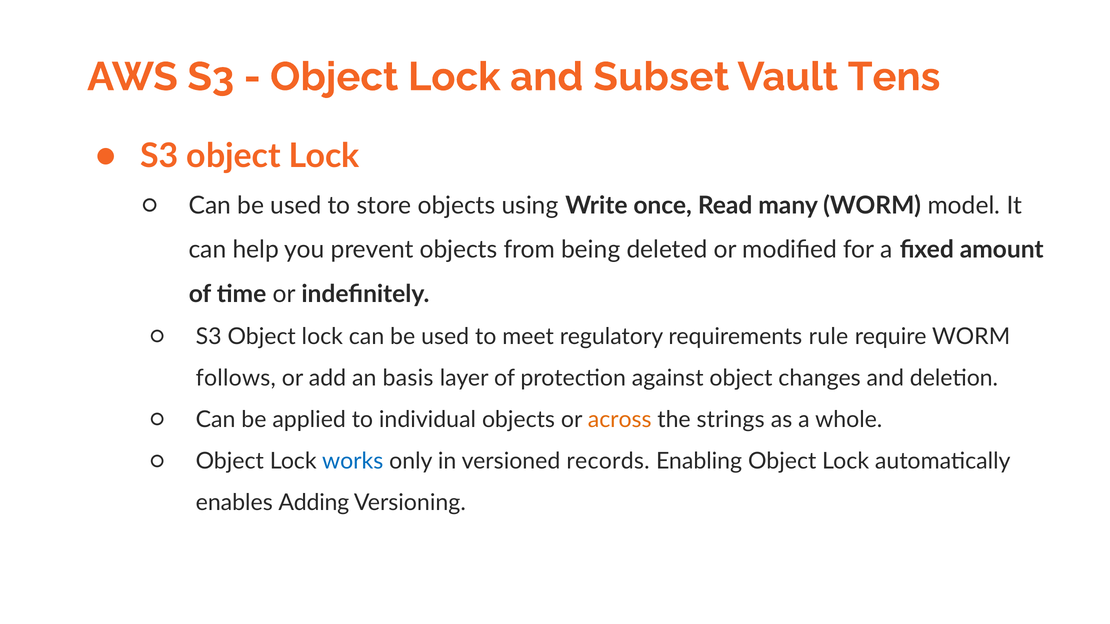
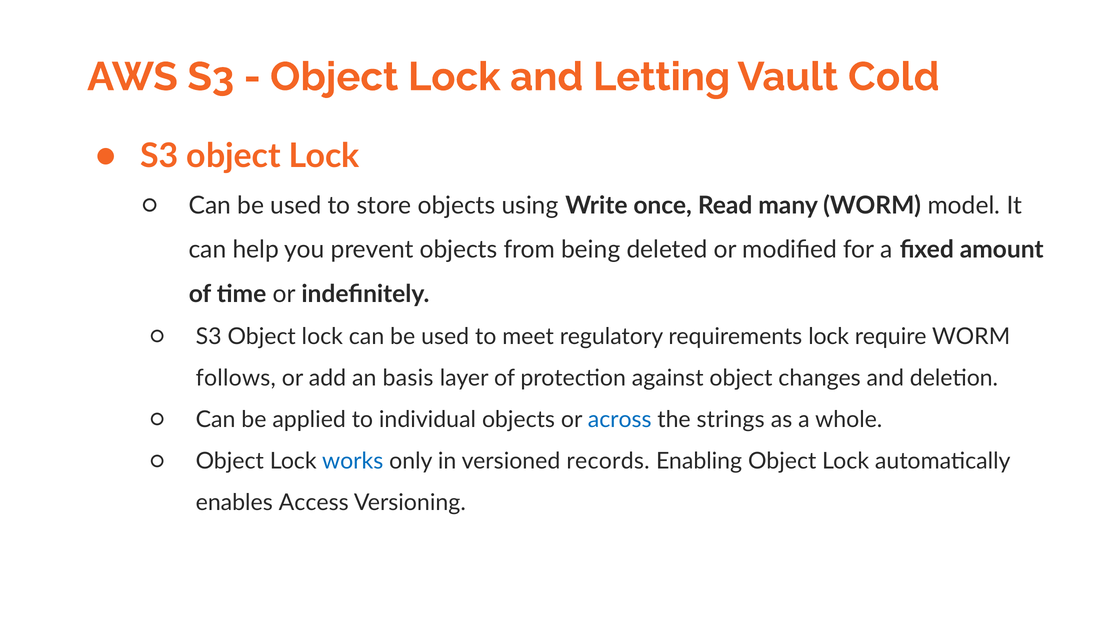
Subset: Subset -> Letting
Tens: Tens -> Cold
requirements rule: rule -> lock
across colour: orange -> blue
Adding: Adding -> Access
